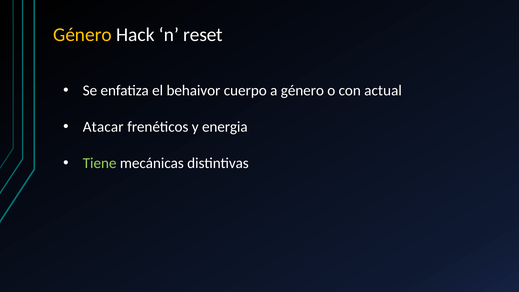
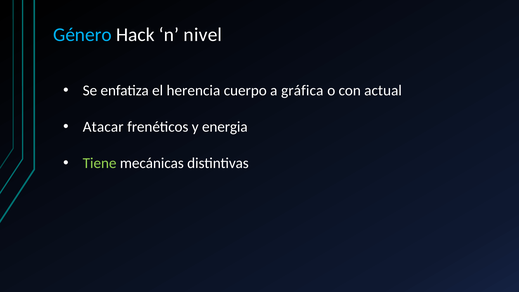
Género at (82, 35) colour: yellow -> light blue
reset: reset -> nivel
behaivor: behaivor -> herencia
a género: género -> gráfica
